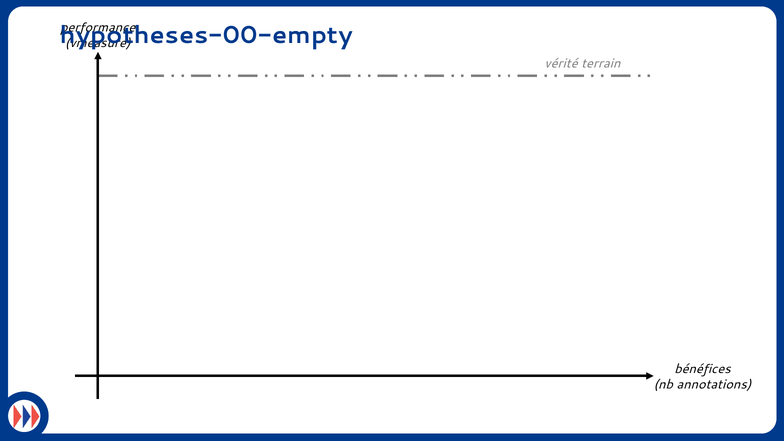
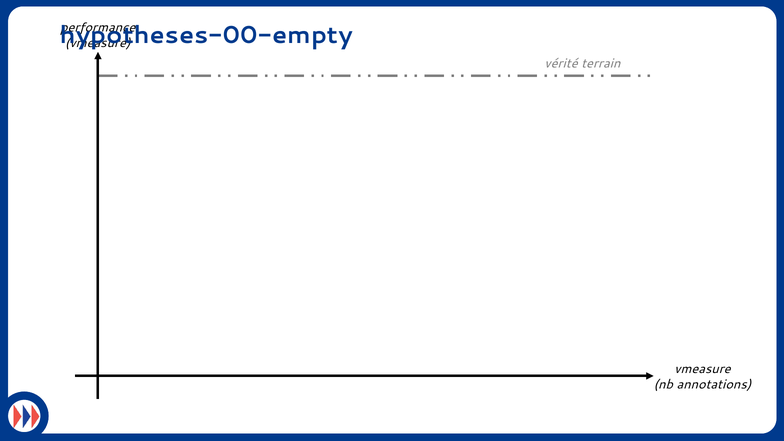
bénéfices at (703, 369): bénéfices -> vmeasure
